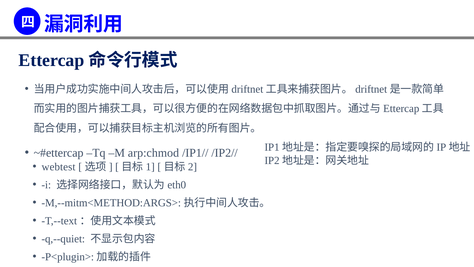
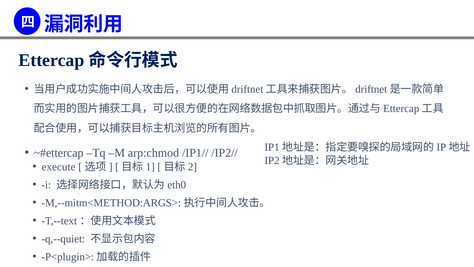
webtest: webtest -> execute
